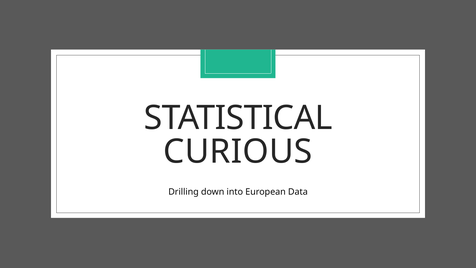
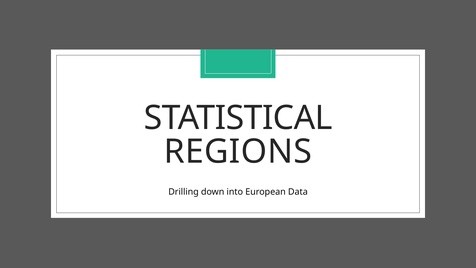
CURIOUS: CURIOUS -> REGIONS
